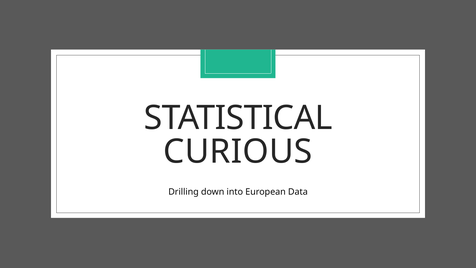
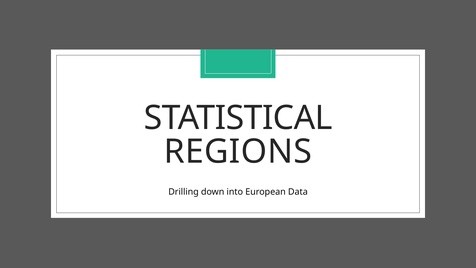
CURIOUS: CURIOUS -> REGIONS
